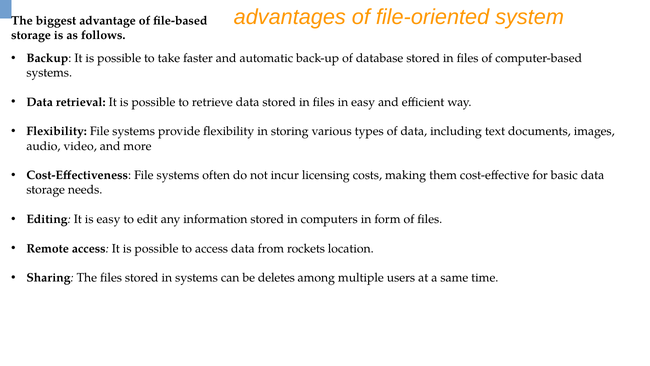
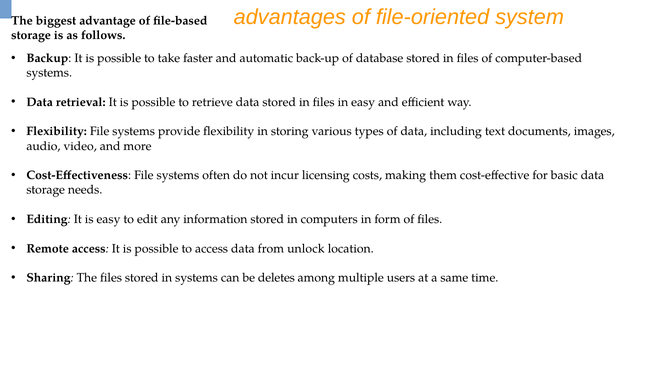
rockets: rockets -> unlock
